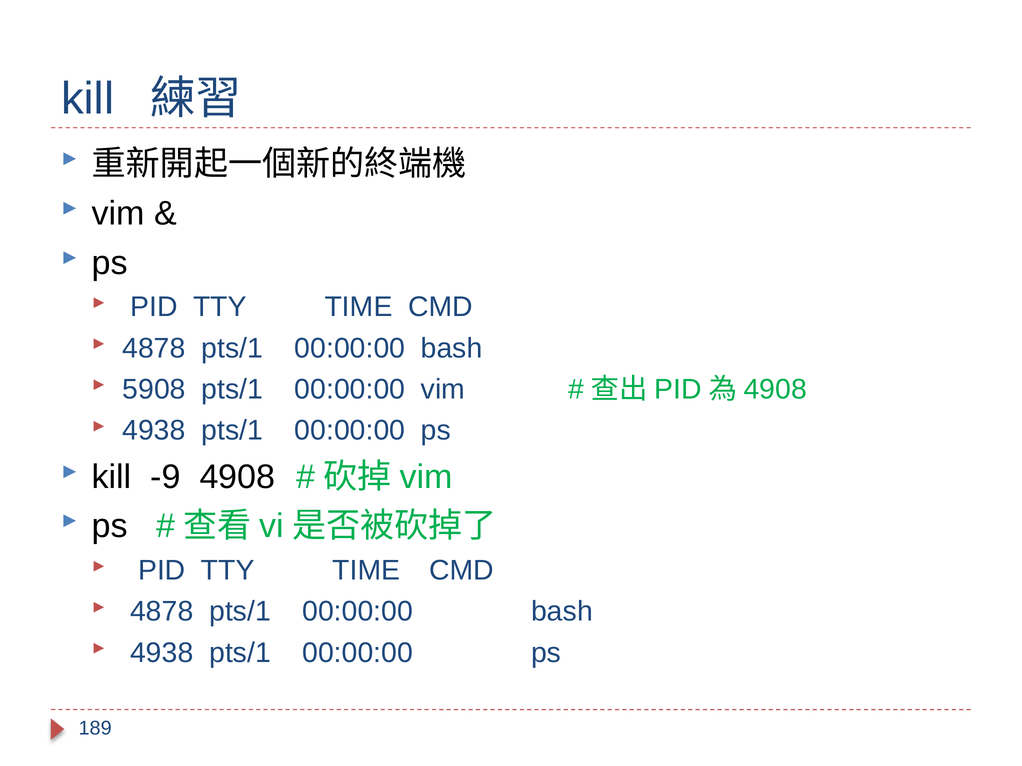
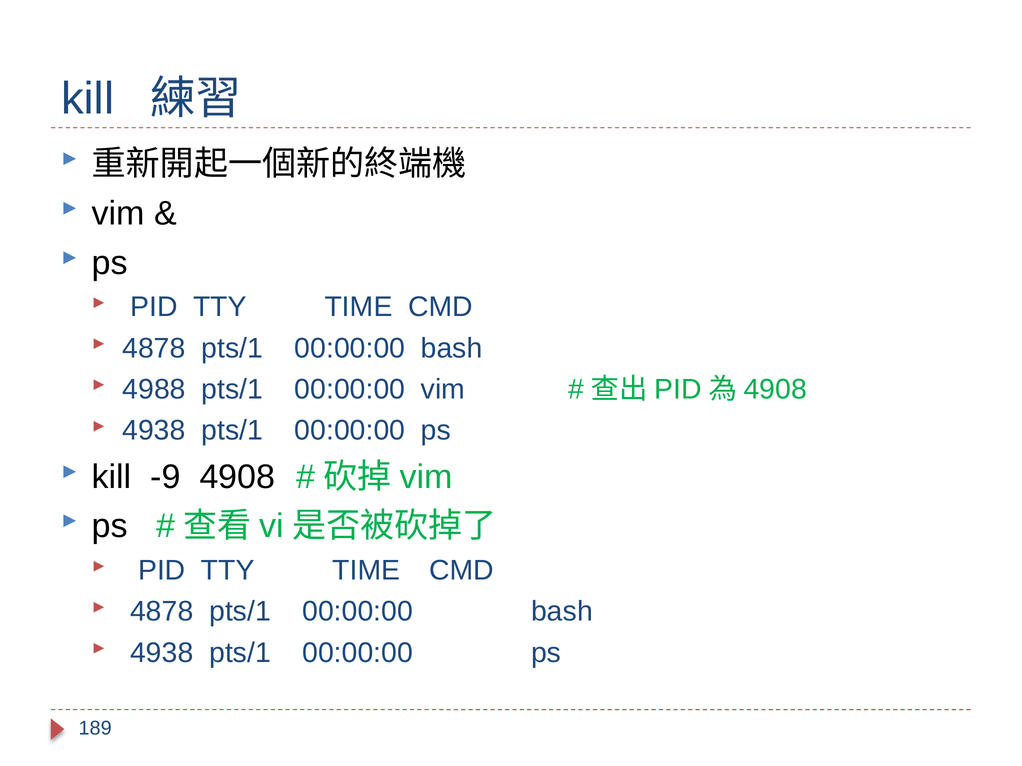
5908: 5908 -> 4988
